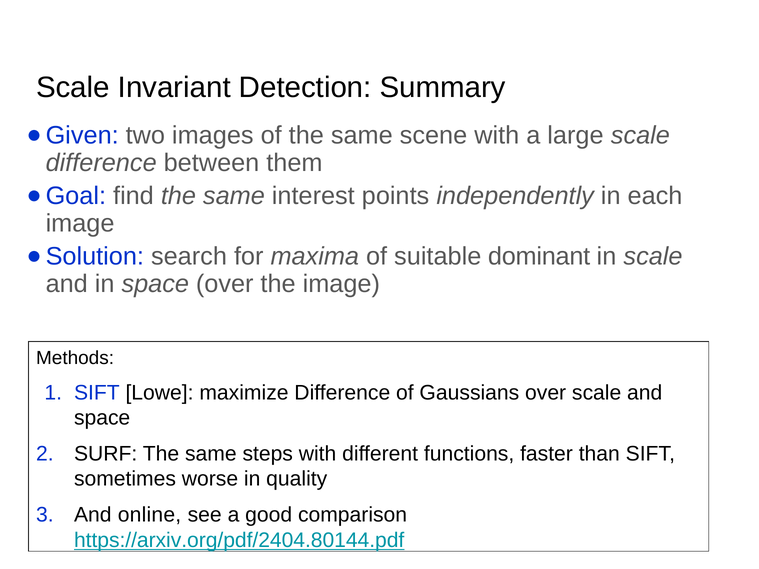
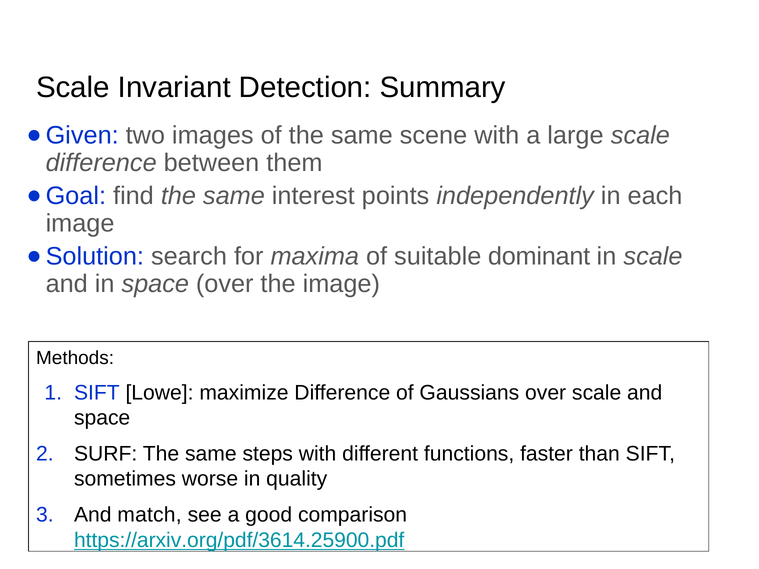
online: online -> match
https://arxiv.org/pdf/2404.80144.pdf: https://arxiv.org/pdf/2404.80144.pdf -> https://arxiv.org/pdf/3614.25900.pdf
